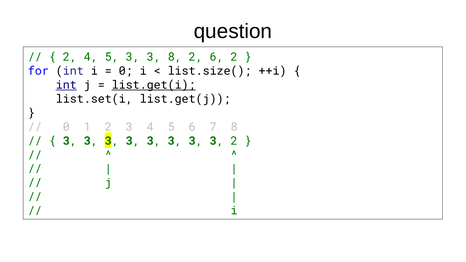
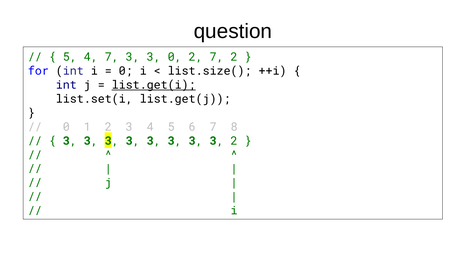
2 at (70, 57): 2 -> 5
5 at (112, 57): 5 -> 7
3 8: 8 -> 0
2 6: 6 -> 7
int at (66, 85) underline: present -> none
